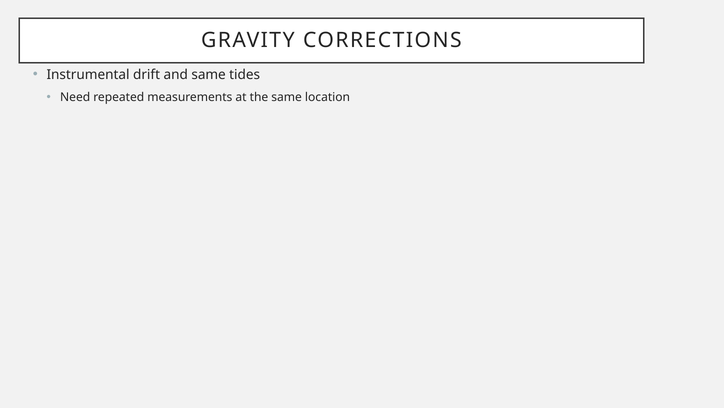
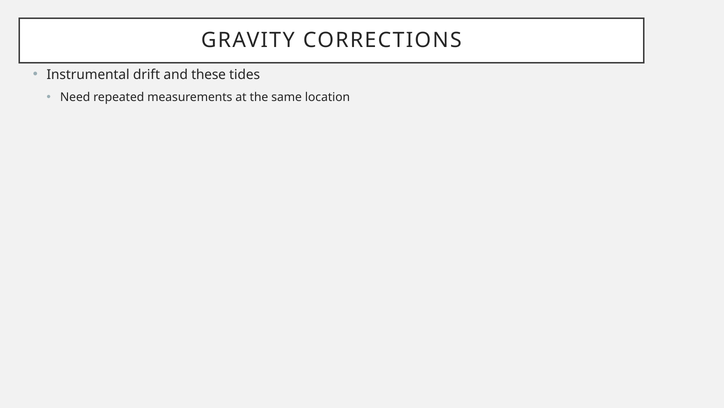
and same: same -> these
